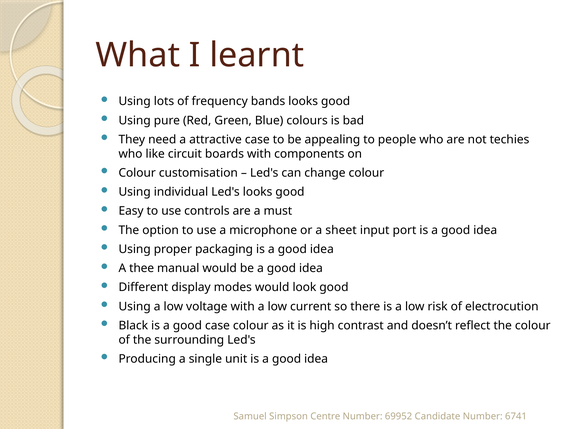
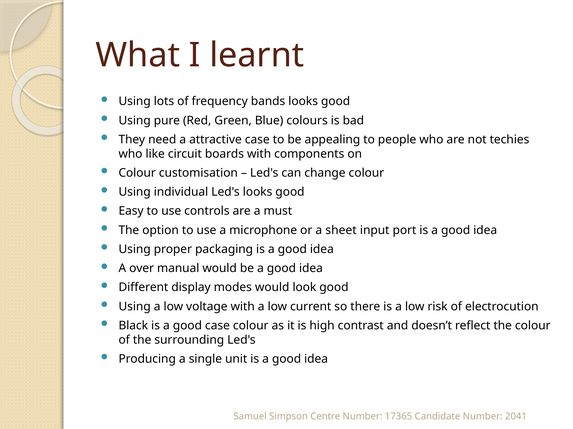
thee: thee -> over
69952: 69952 -> 17365
6741: 6741 -> 2041
